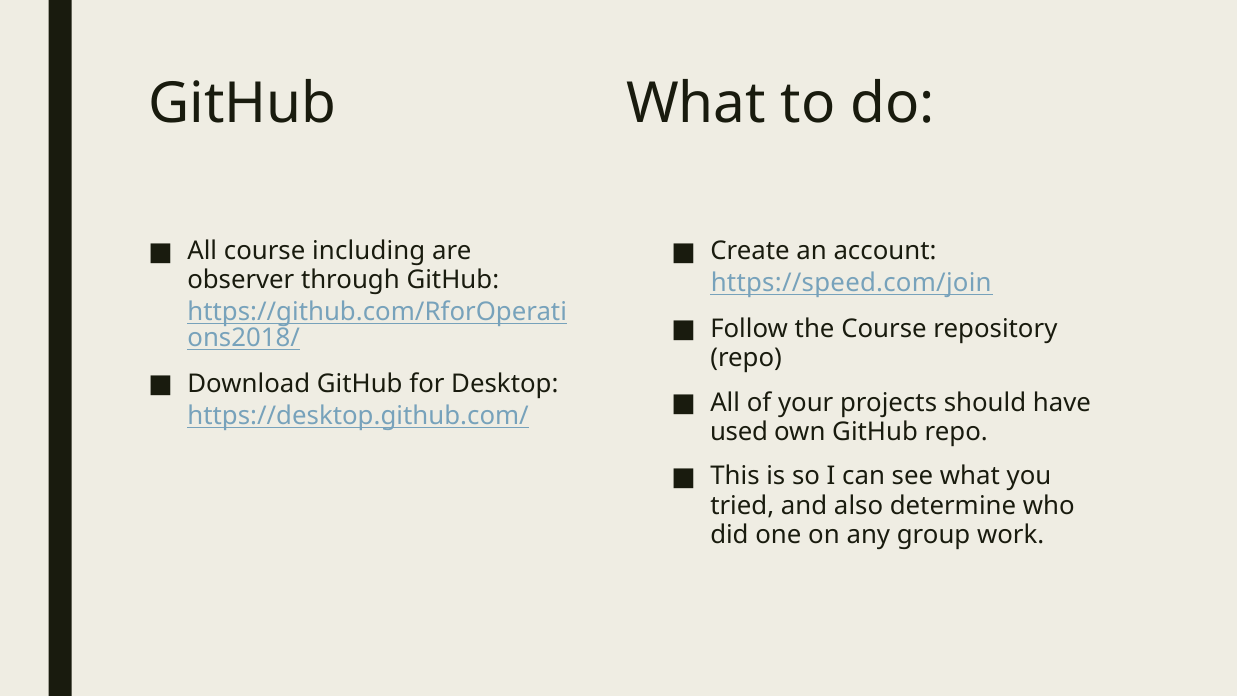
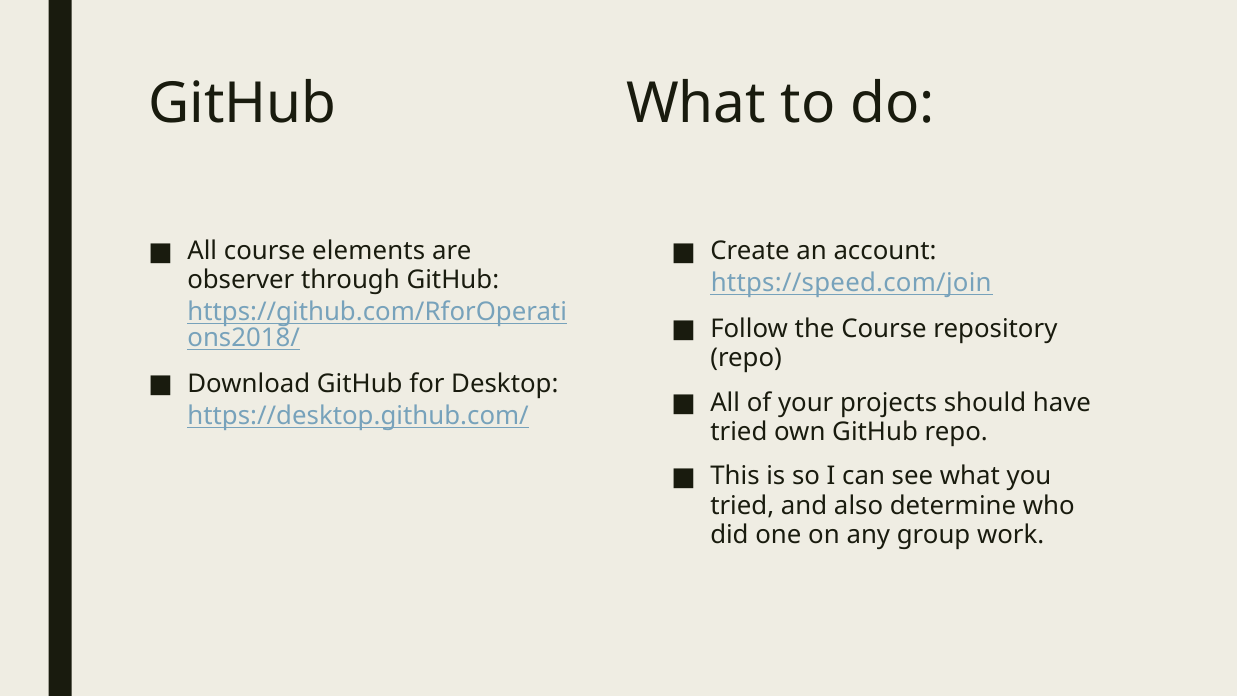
including: including -> elements
used at (739, 432): used -> tried
